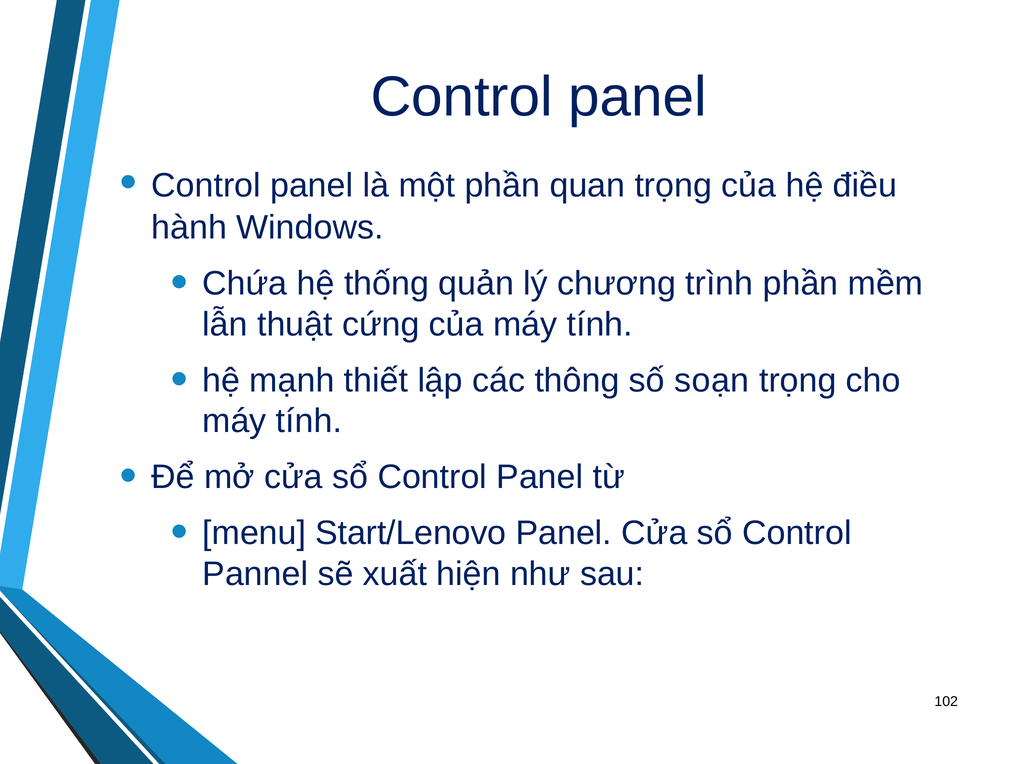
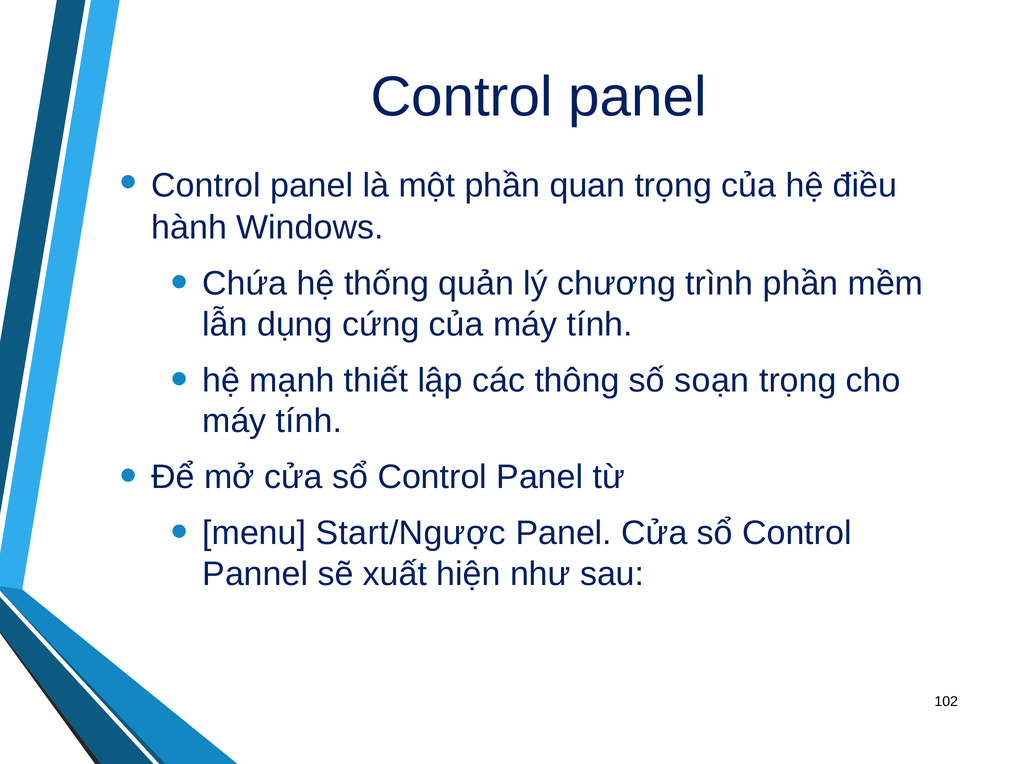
thuật: thuật -> dụng
Start/Lenovo: Start/Lenovo -> Start/Ngược
